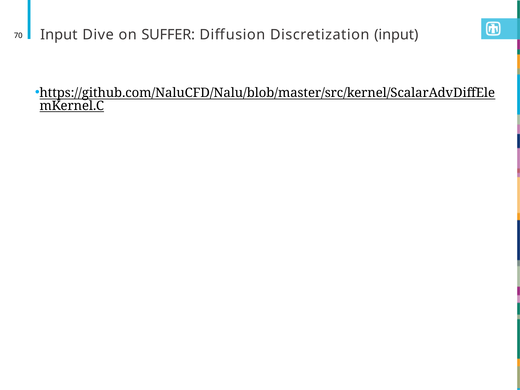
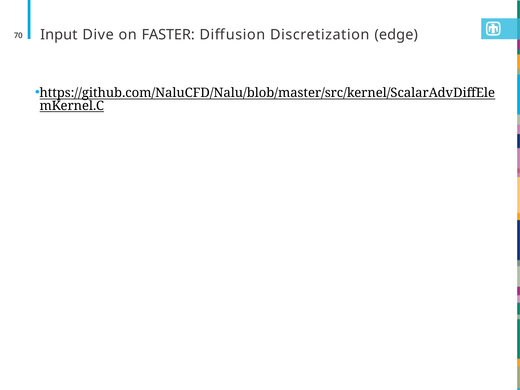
SUFFER: SUFFER -> FASTER
Discretization input: input -> edge
